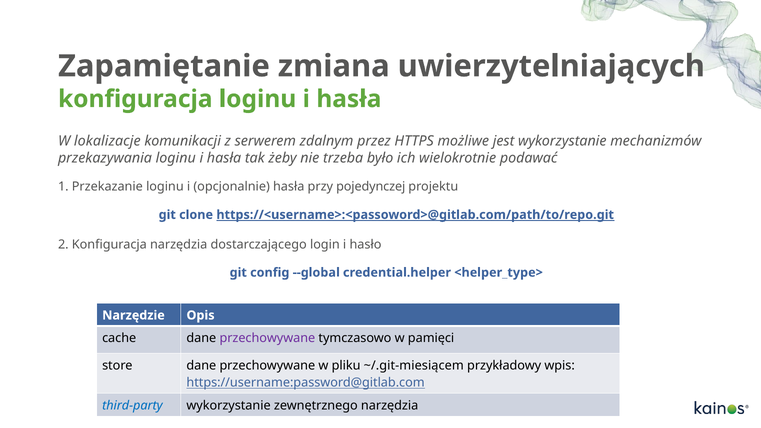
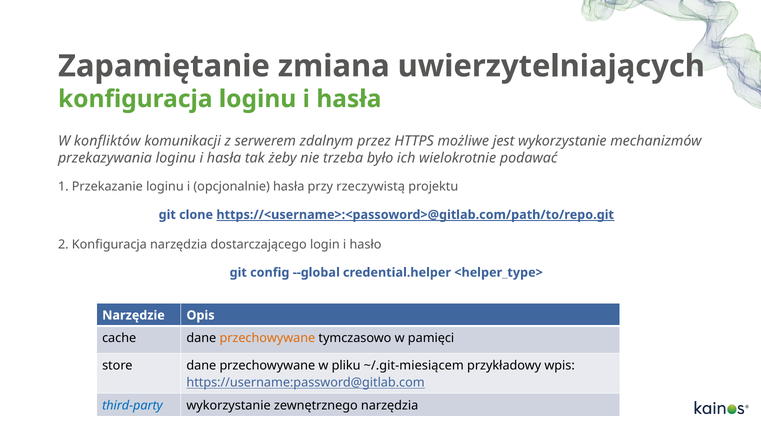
lokalizacje: lokalizacje -> konfliktów
pojedynczej: pojedynczej -> rzeczywistą
przechowywane at (267, 338) colour: purple -> orange
